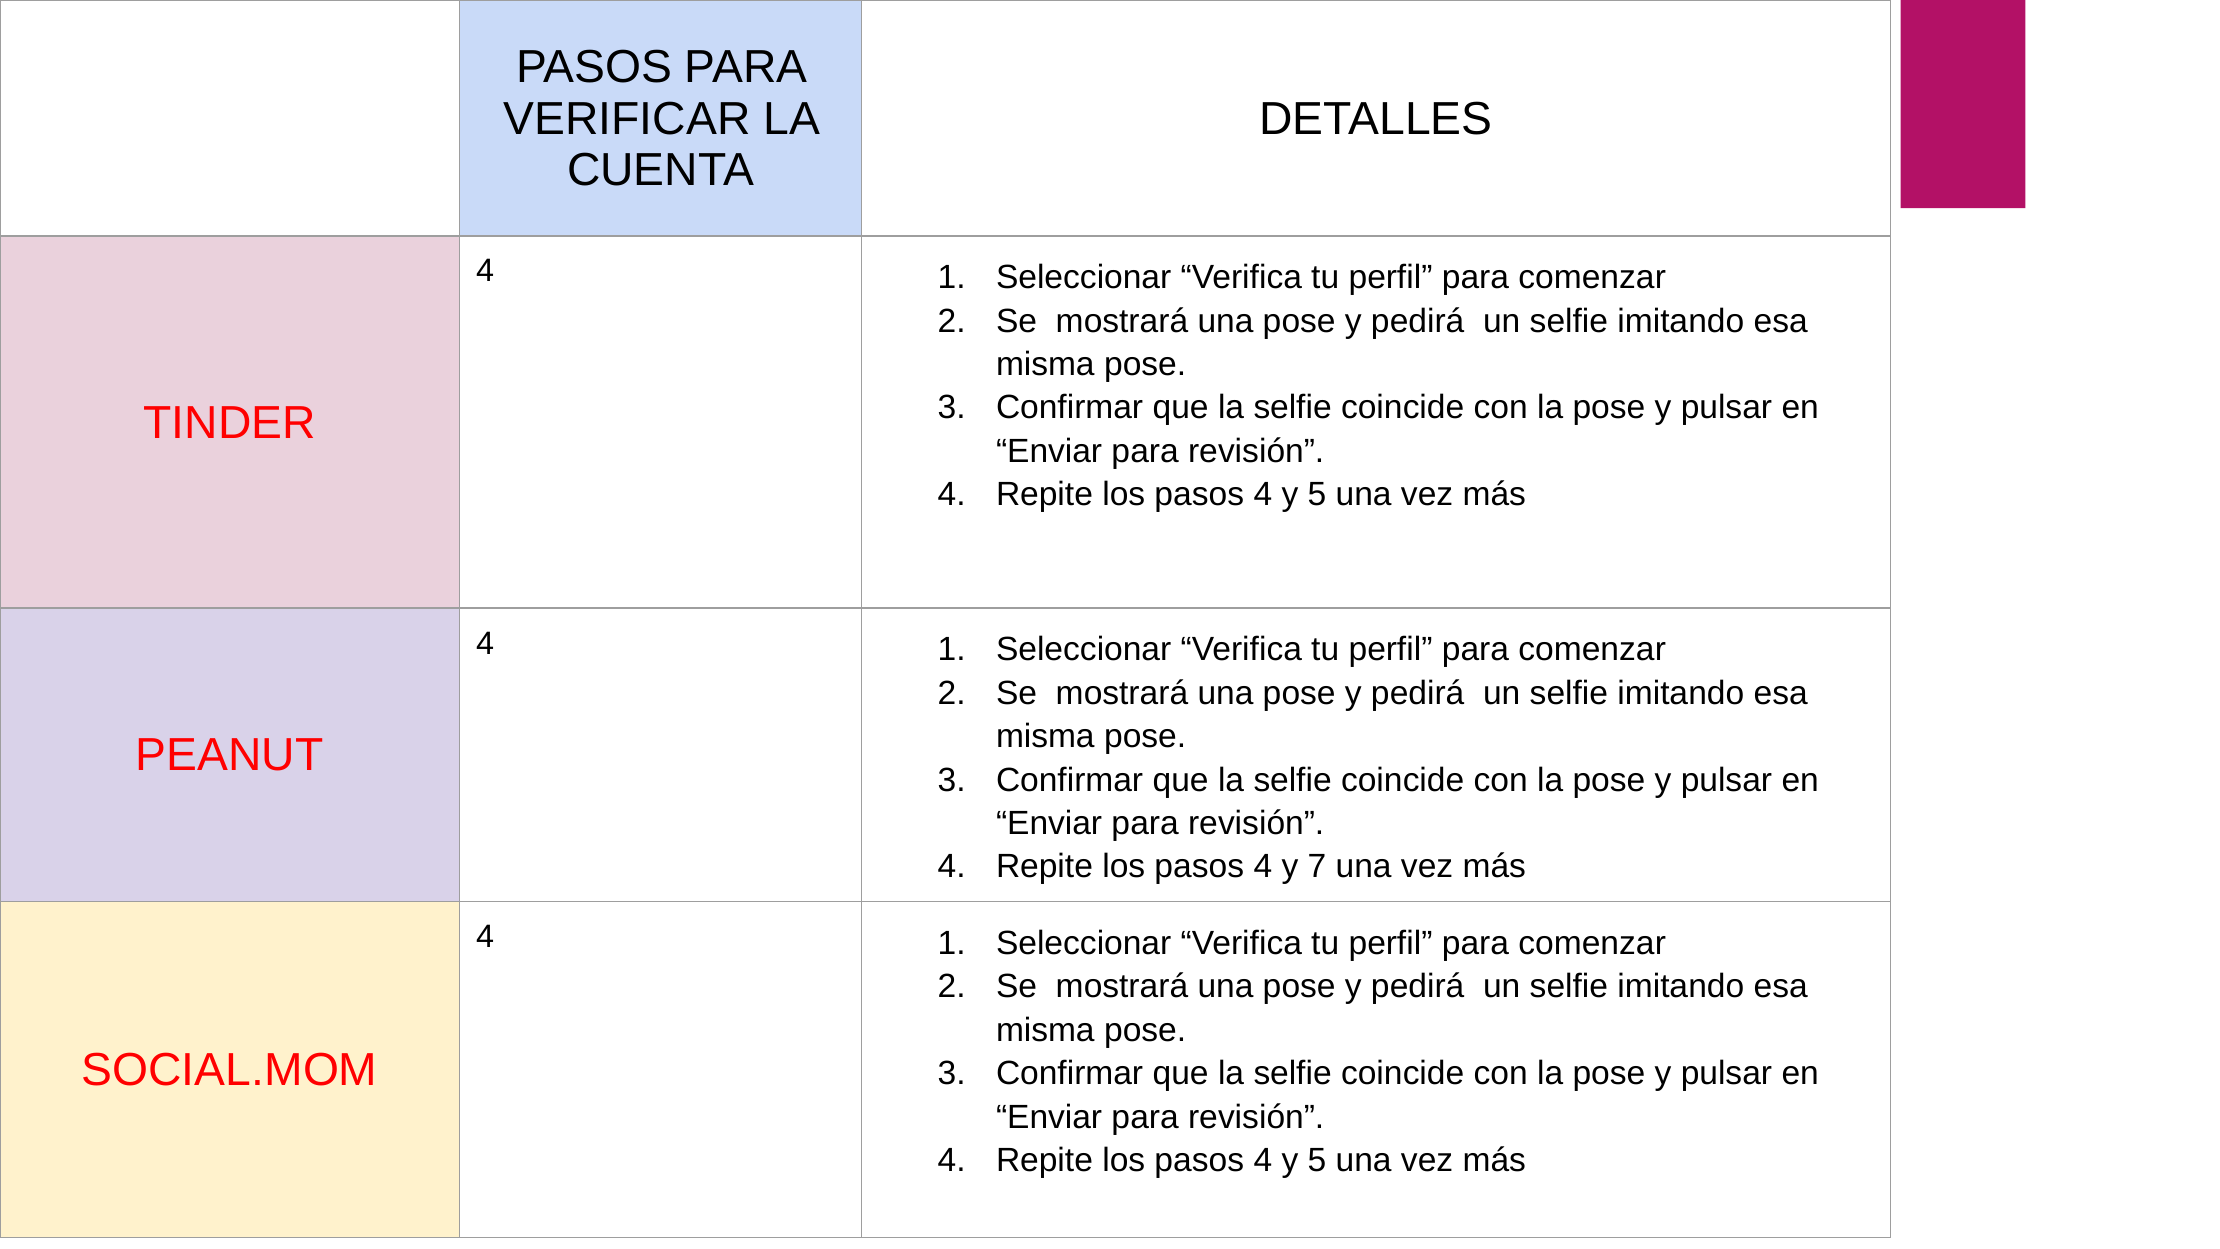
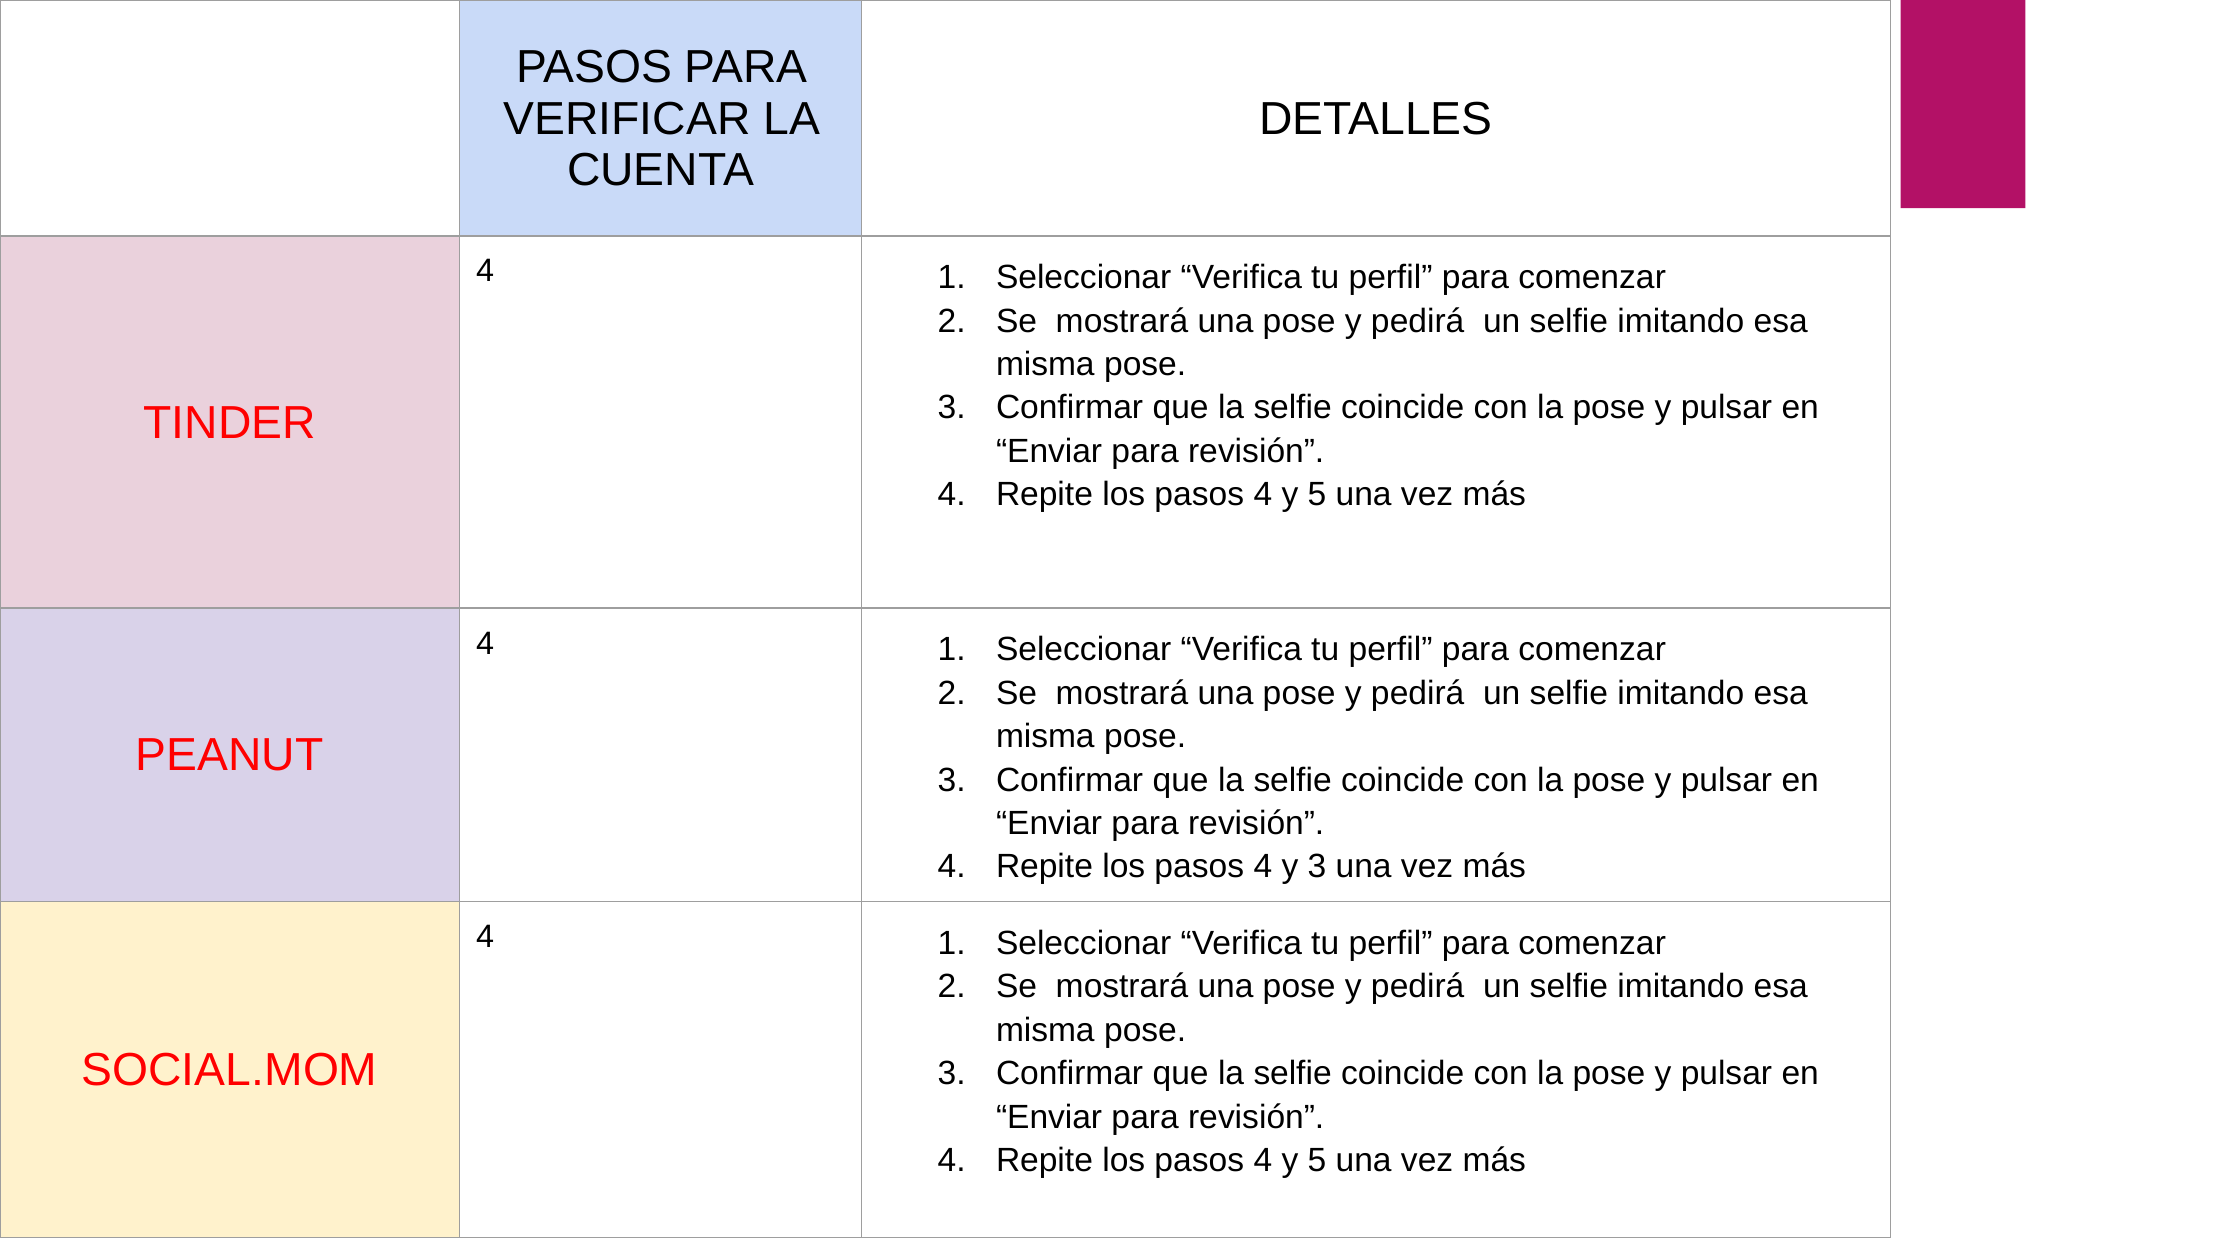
y 7: 7 -> 3
